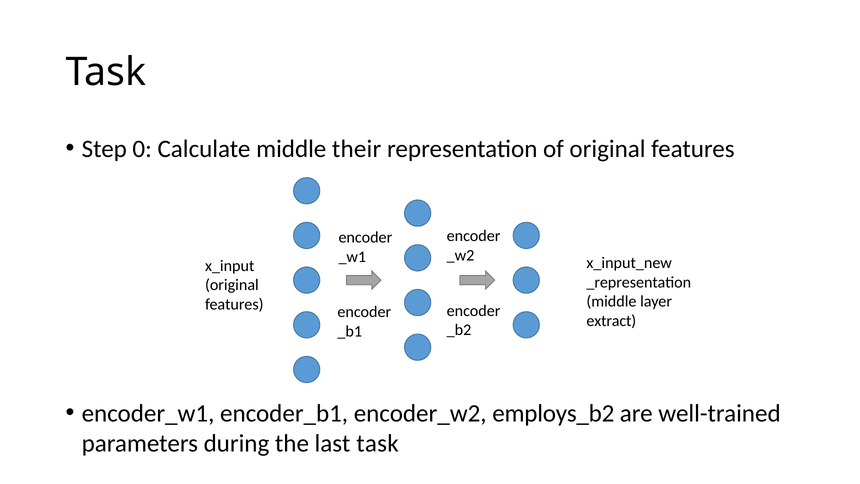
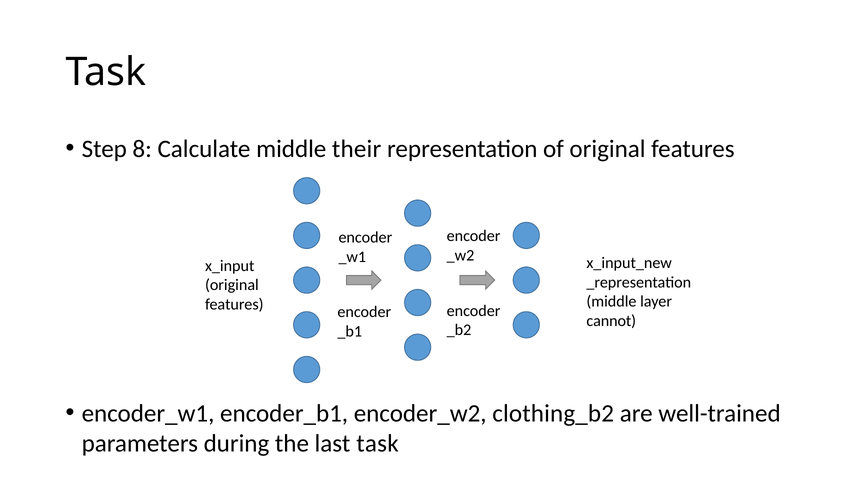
0: 0 -> 8
extract: extract -> cannot
employs_b2: employs_b2 -> clothing_b2
